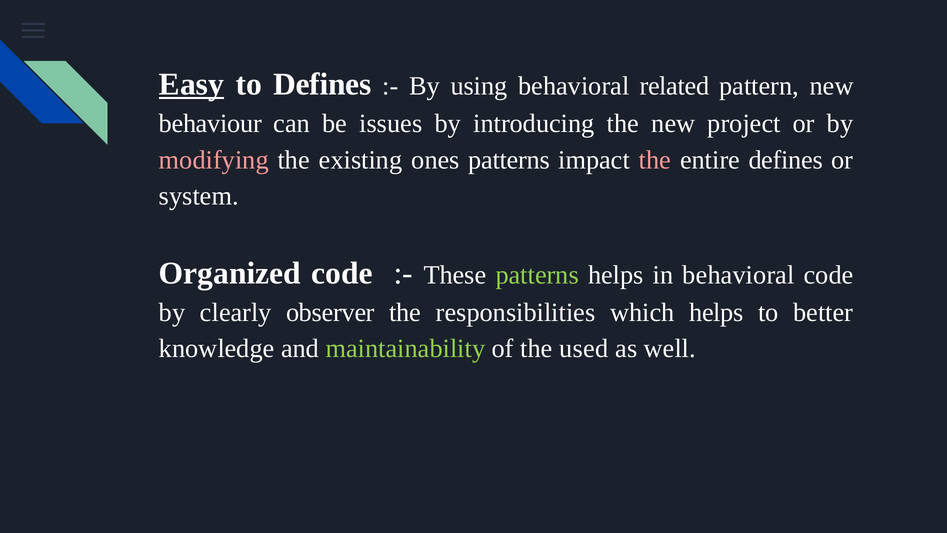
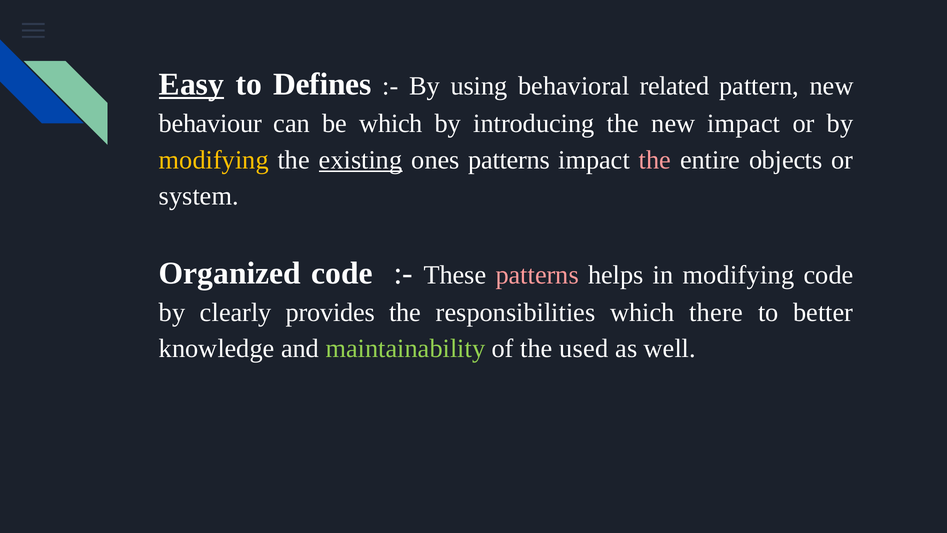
be issues: issues -> which
new project: project -> impact
modifying at (214, 160) colour: pink -> yellow
existing underline: none -> present
entire defines: defines -> objects
patterns at (537, 275) colour: light green -> pink
in behavioral: behavioral -> modifying
observer: observer -> provides
which helps: helps -> there
